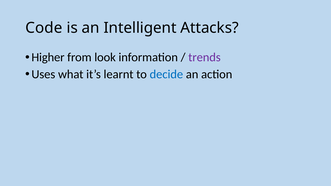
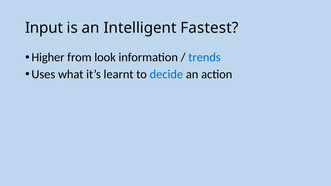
Code: Code -> Input
Attacks: Attacks -> Fastest
trends colour: purple -> blue
